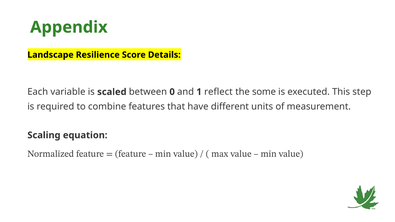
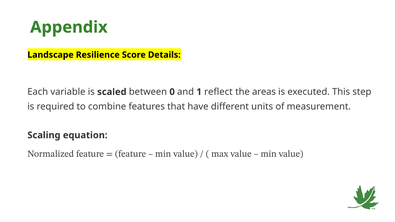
some: some -> areas
